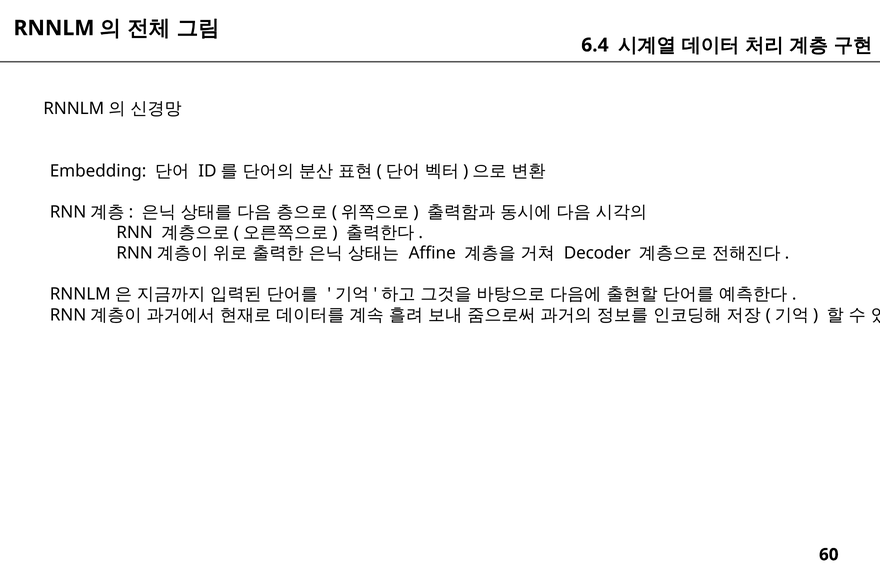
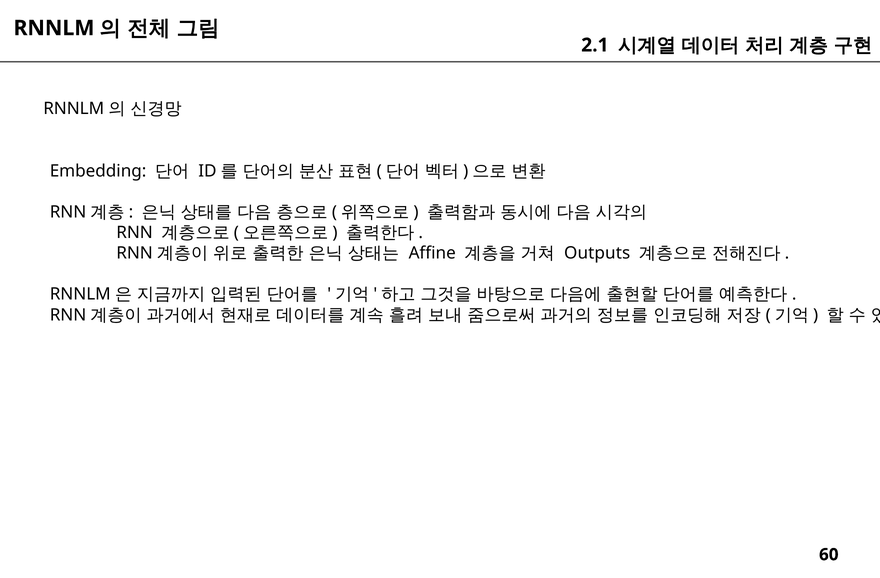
6.4: 6.4 -> 2.1
Decoder: Decoder -> Outputs
